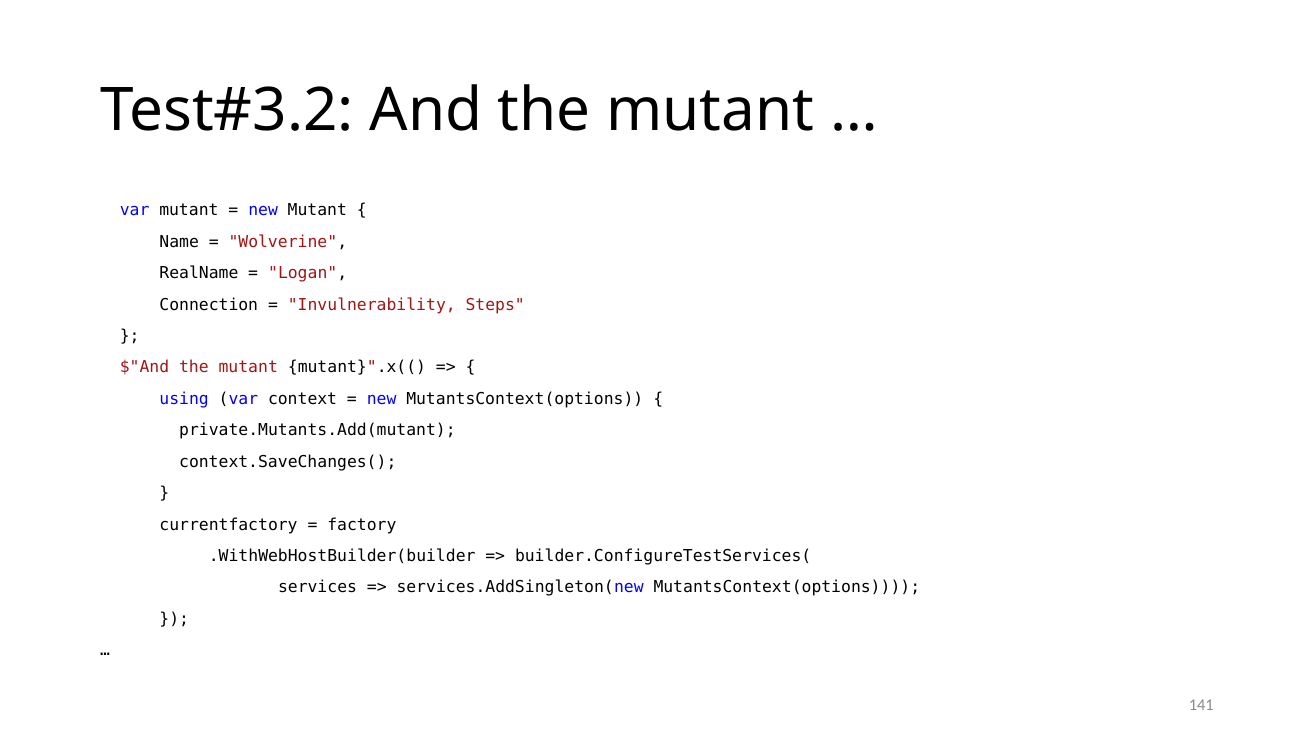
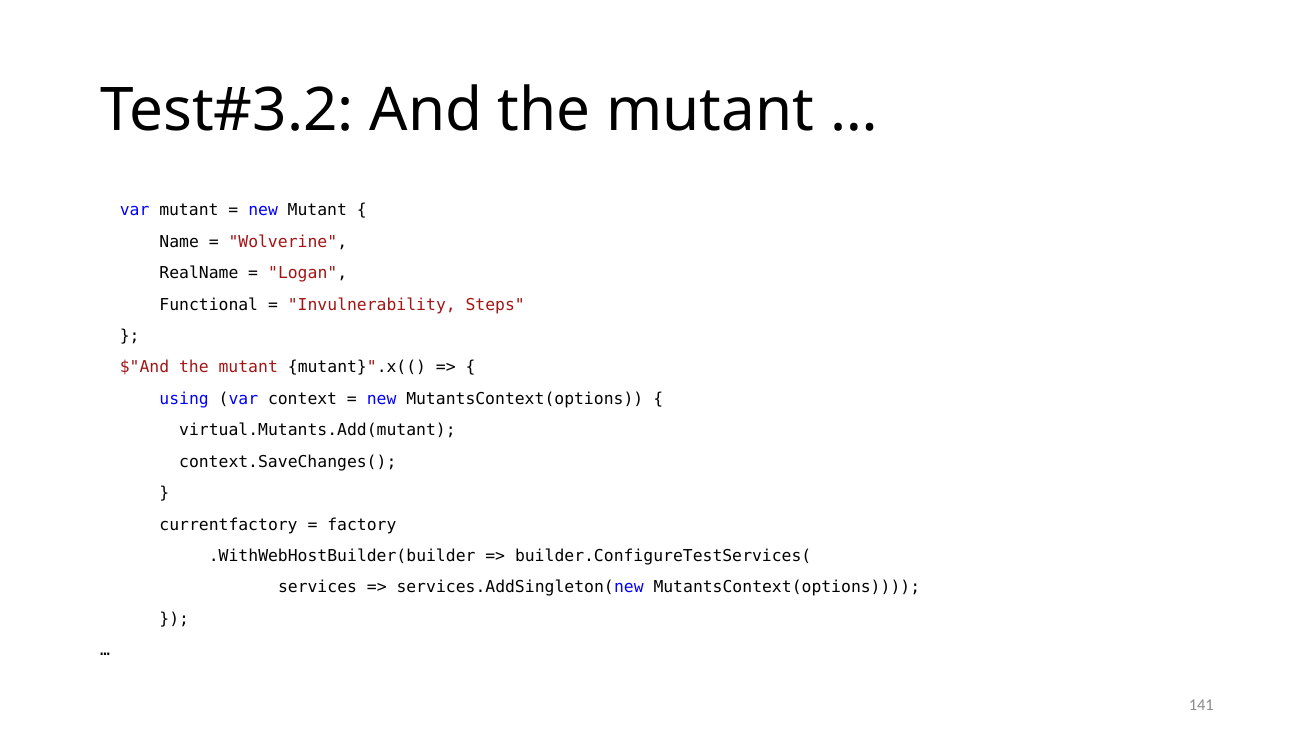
Connection: Connection -> Functional
private.Mutants.Add(mutant: private.Mutants.Add(mutant -> virtual.Mutants.Add(mutant
